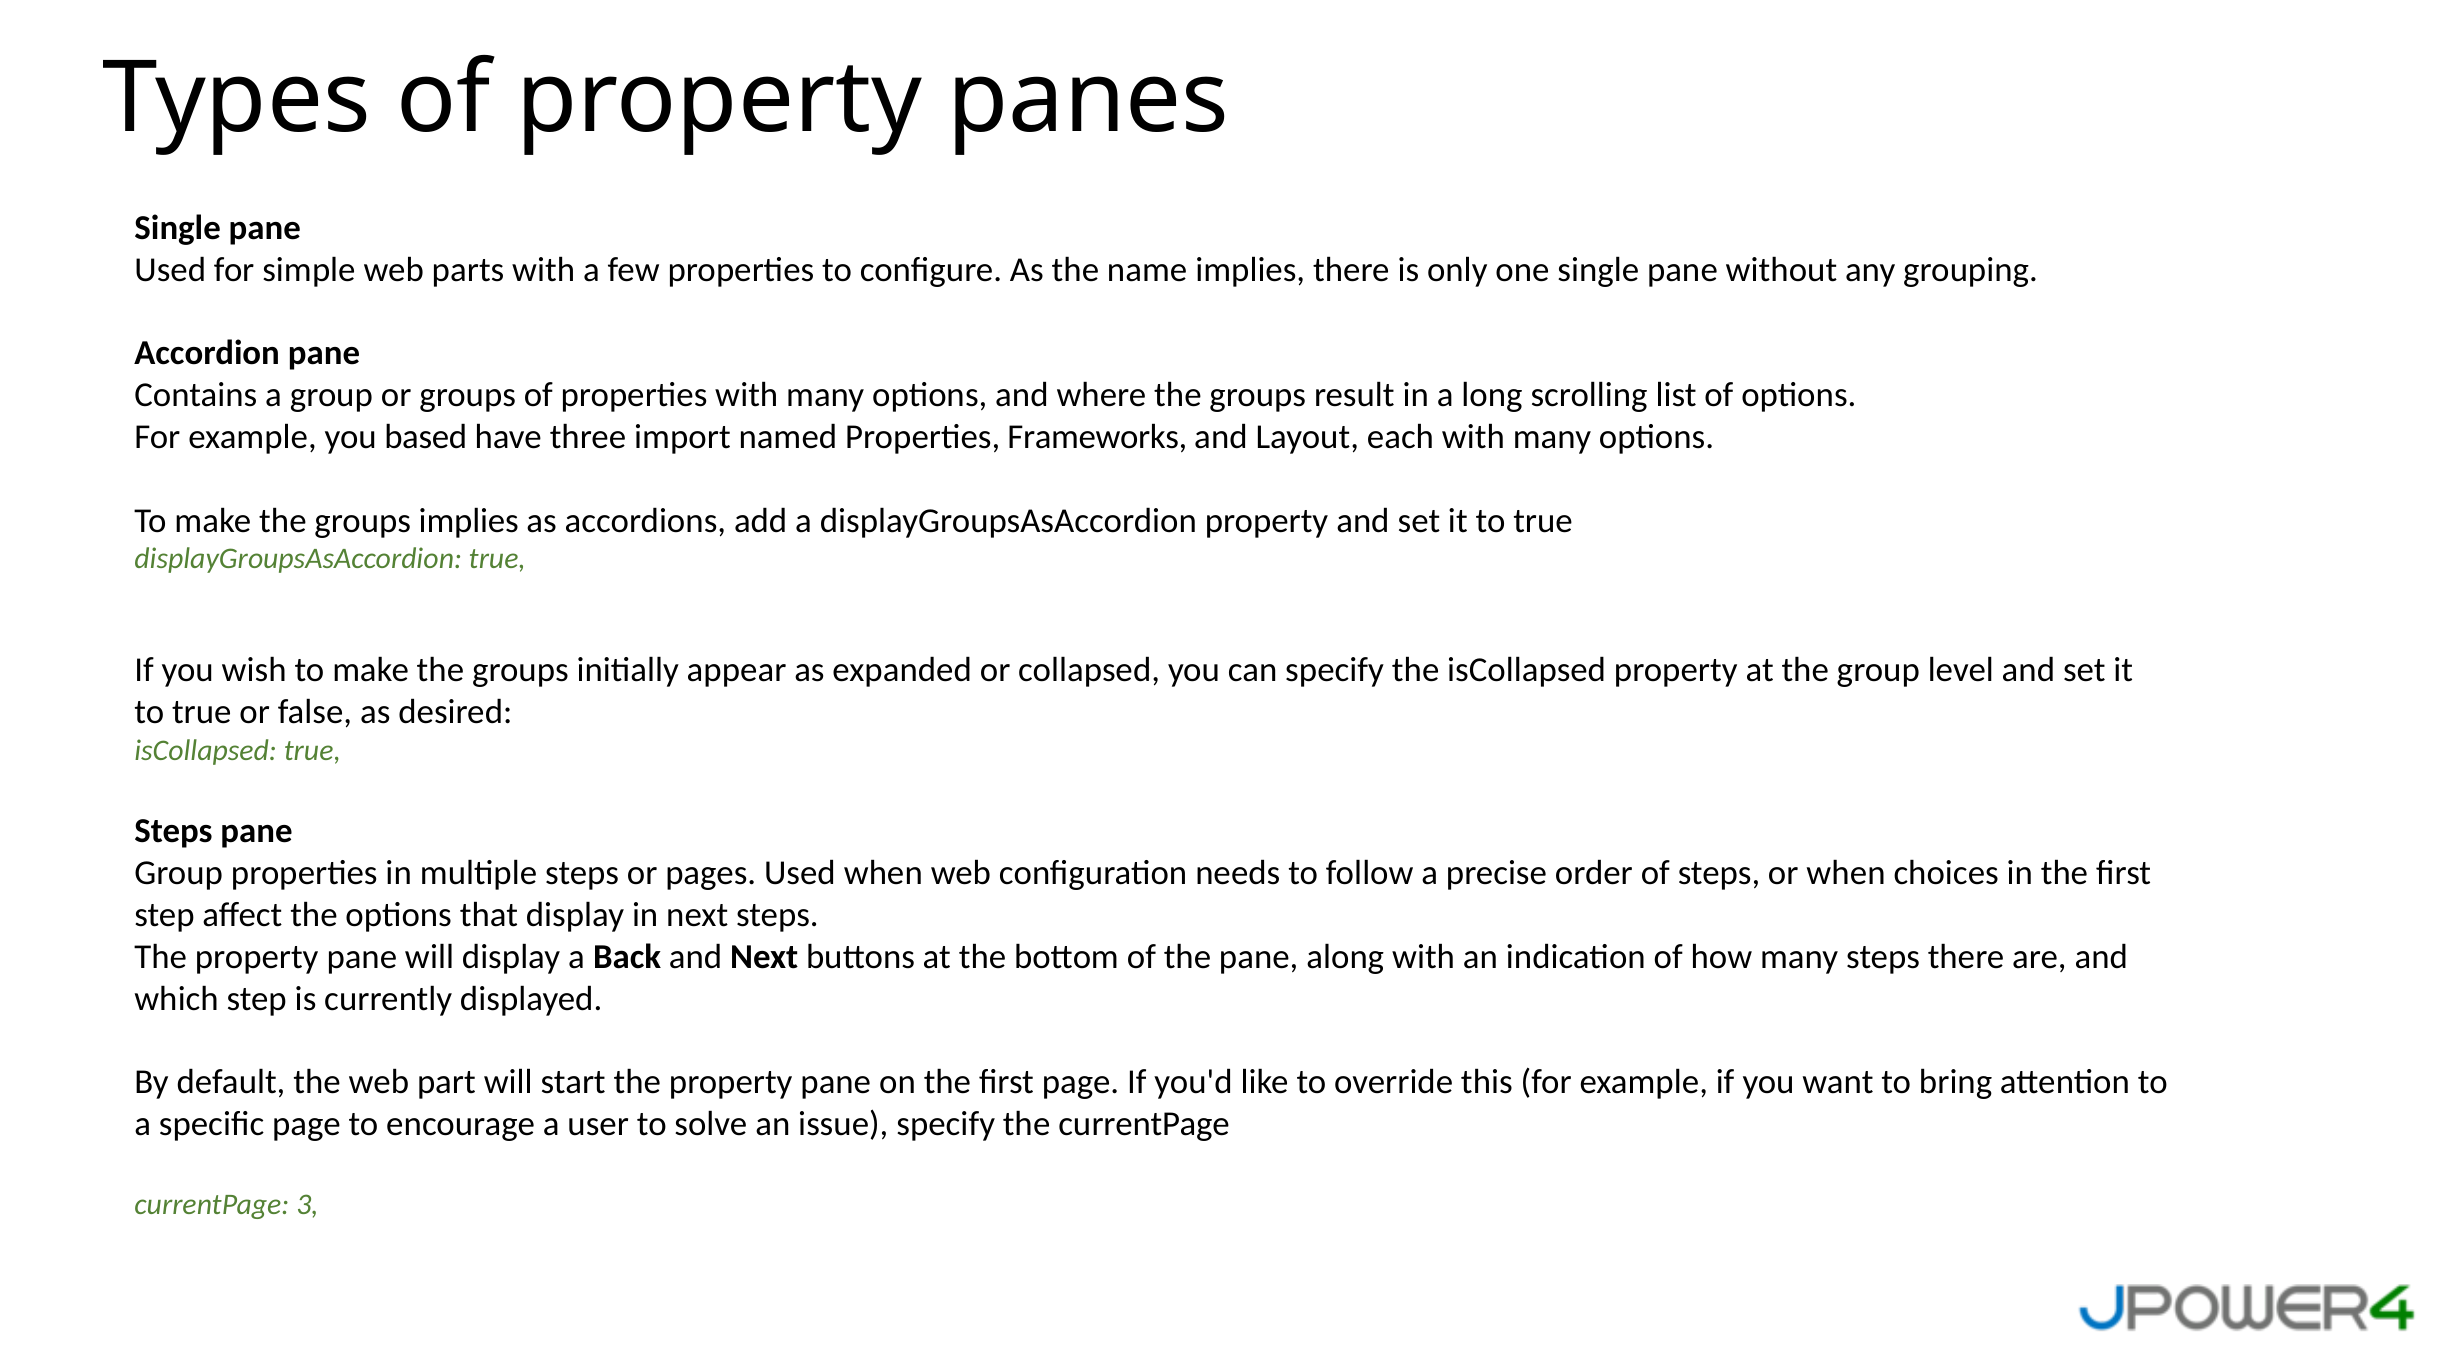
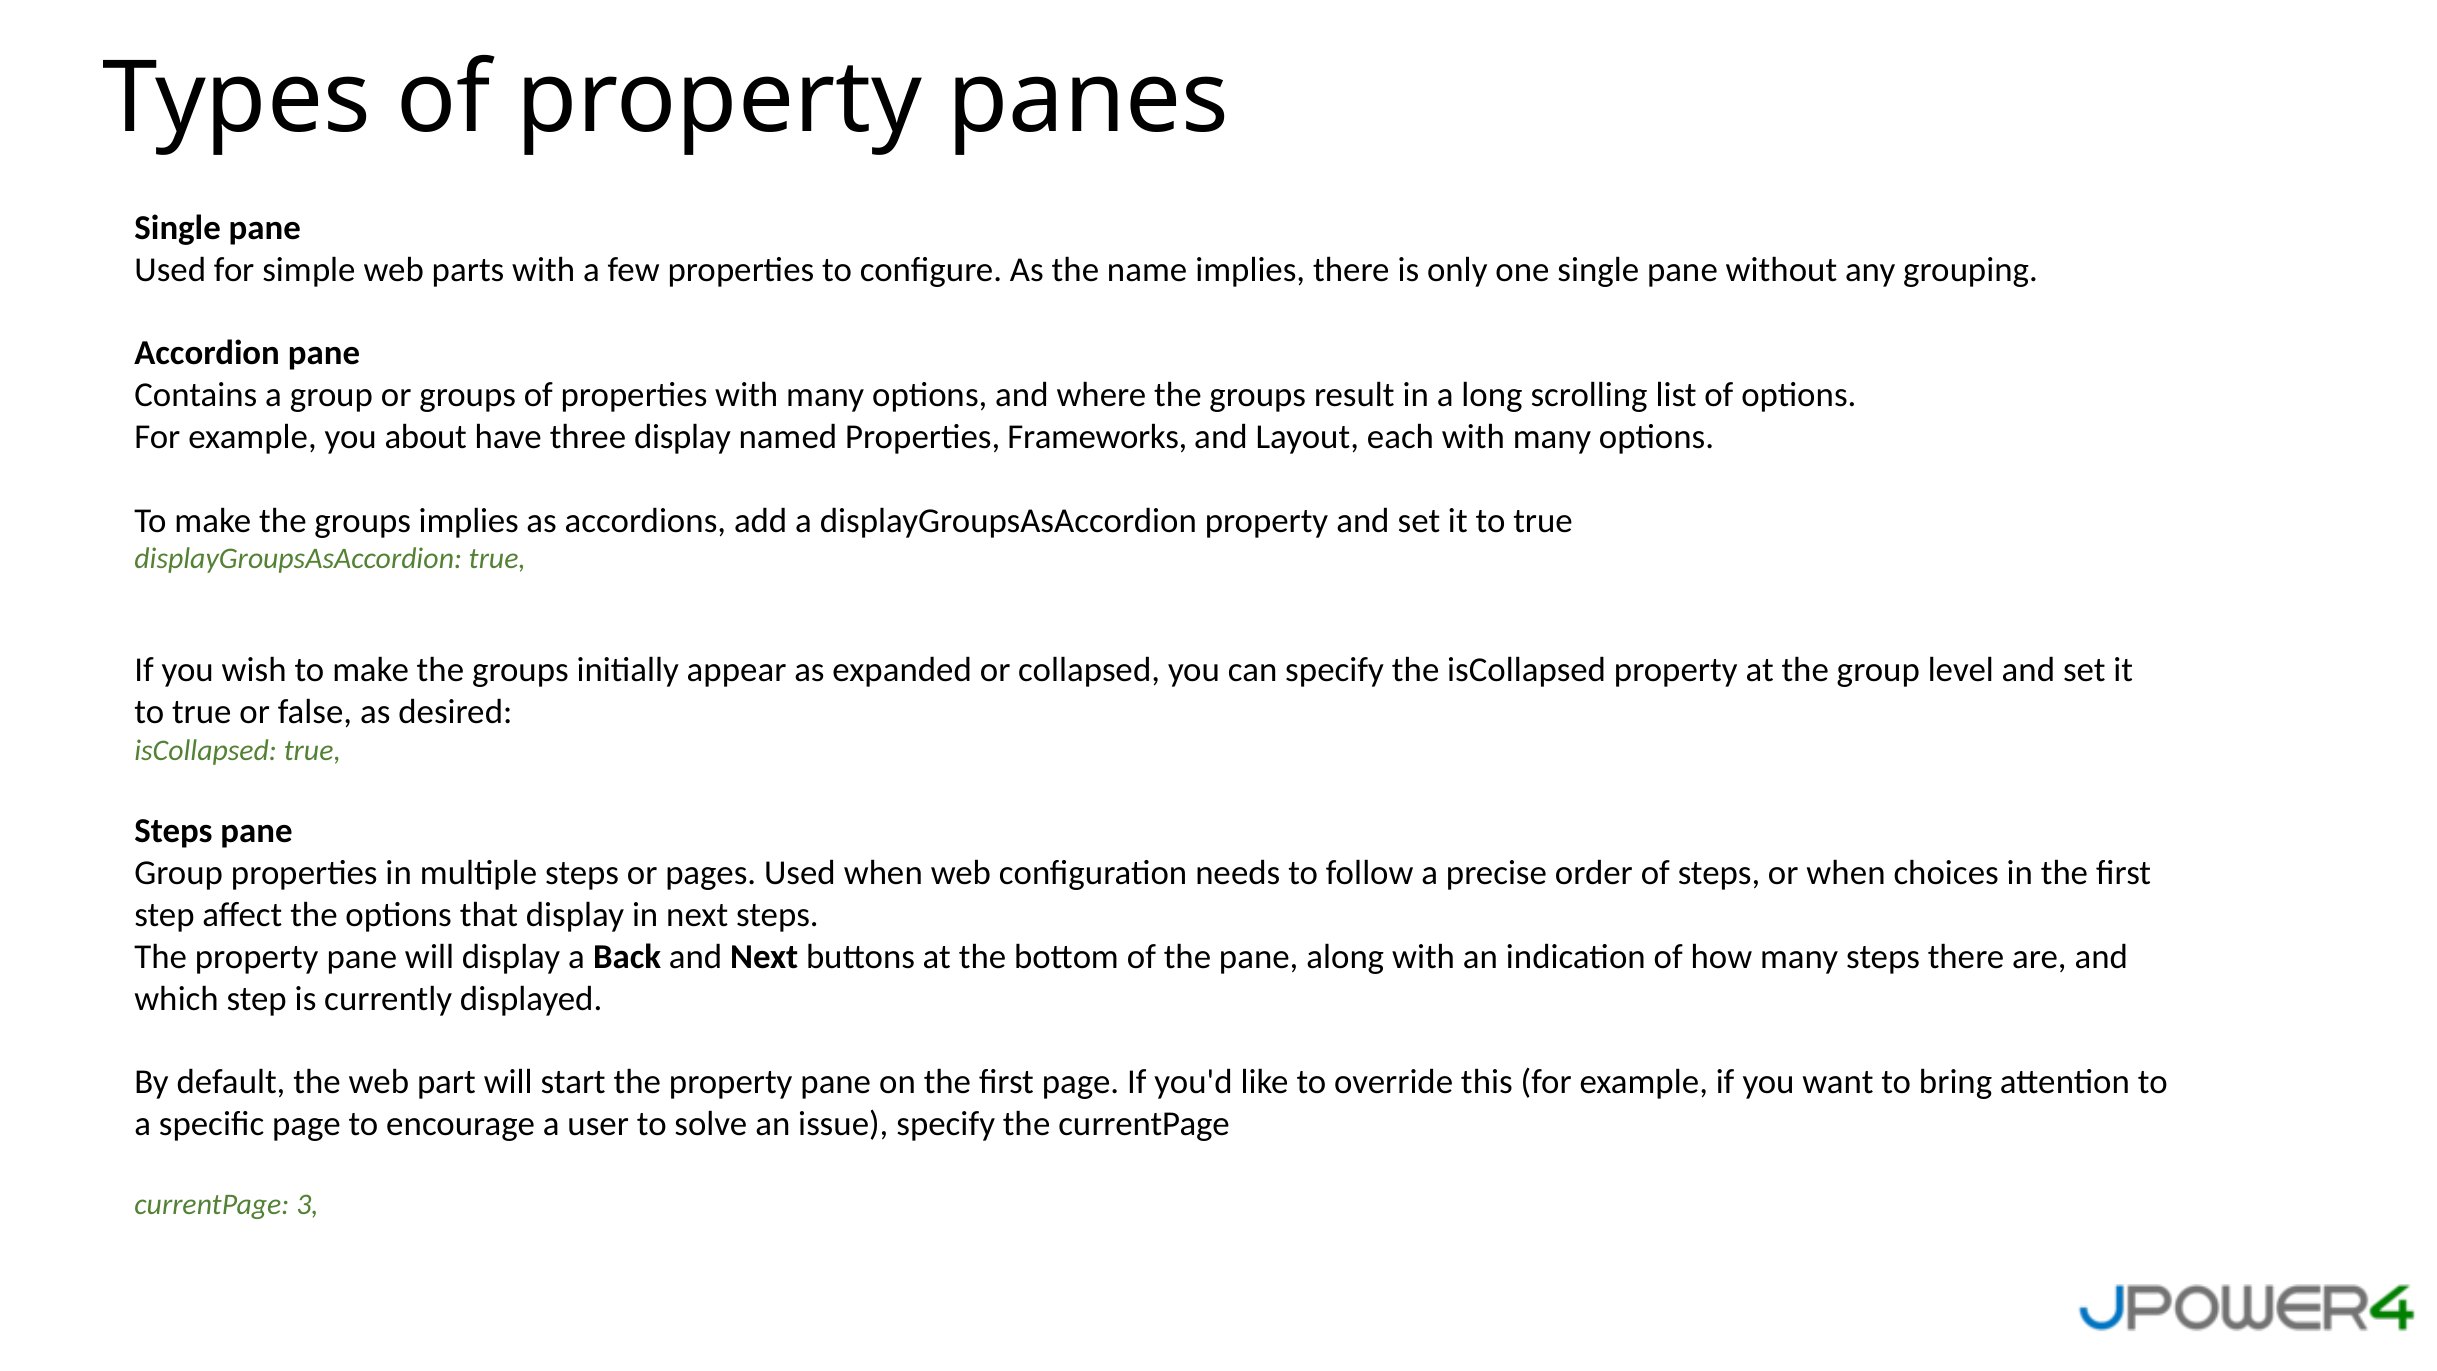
based: based -> about
three import: import -> display
